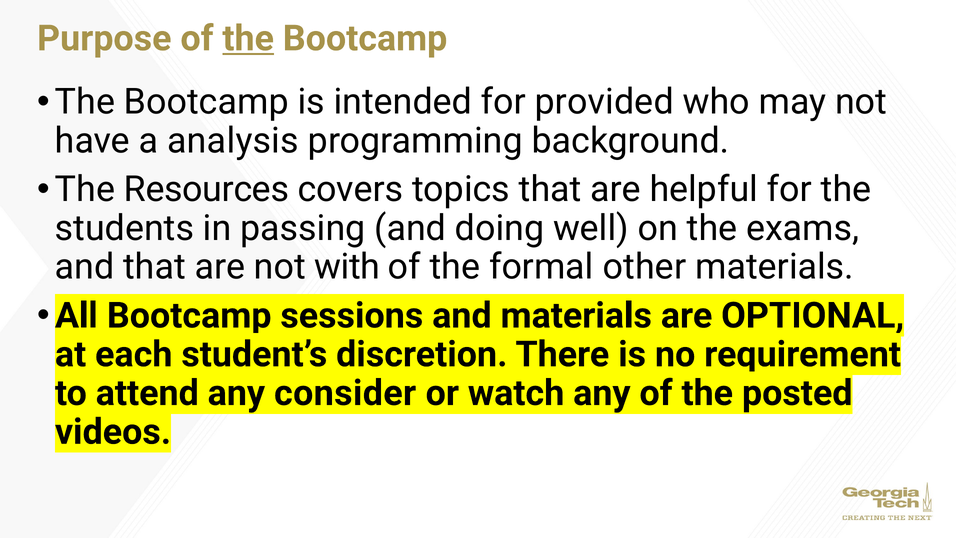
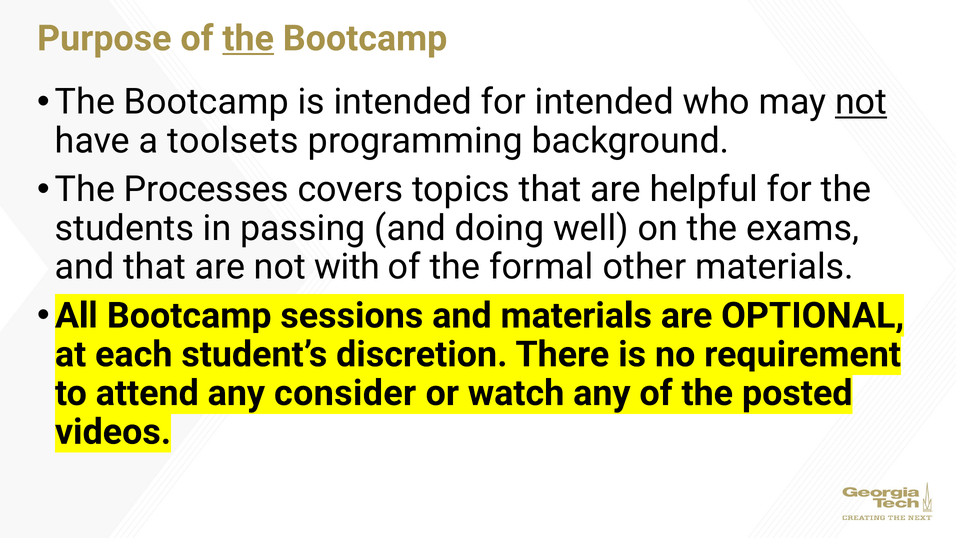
for provided: provided -> intended
not at (861, 102) underline: none -> present
analysis: analysis -> toolsets
Resources: Resources -> Processes
